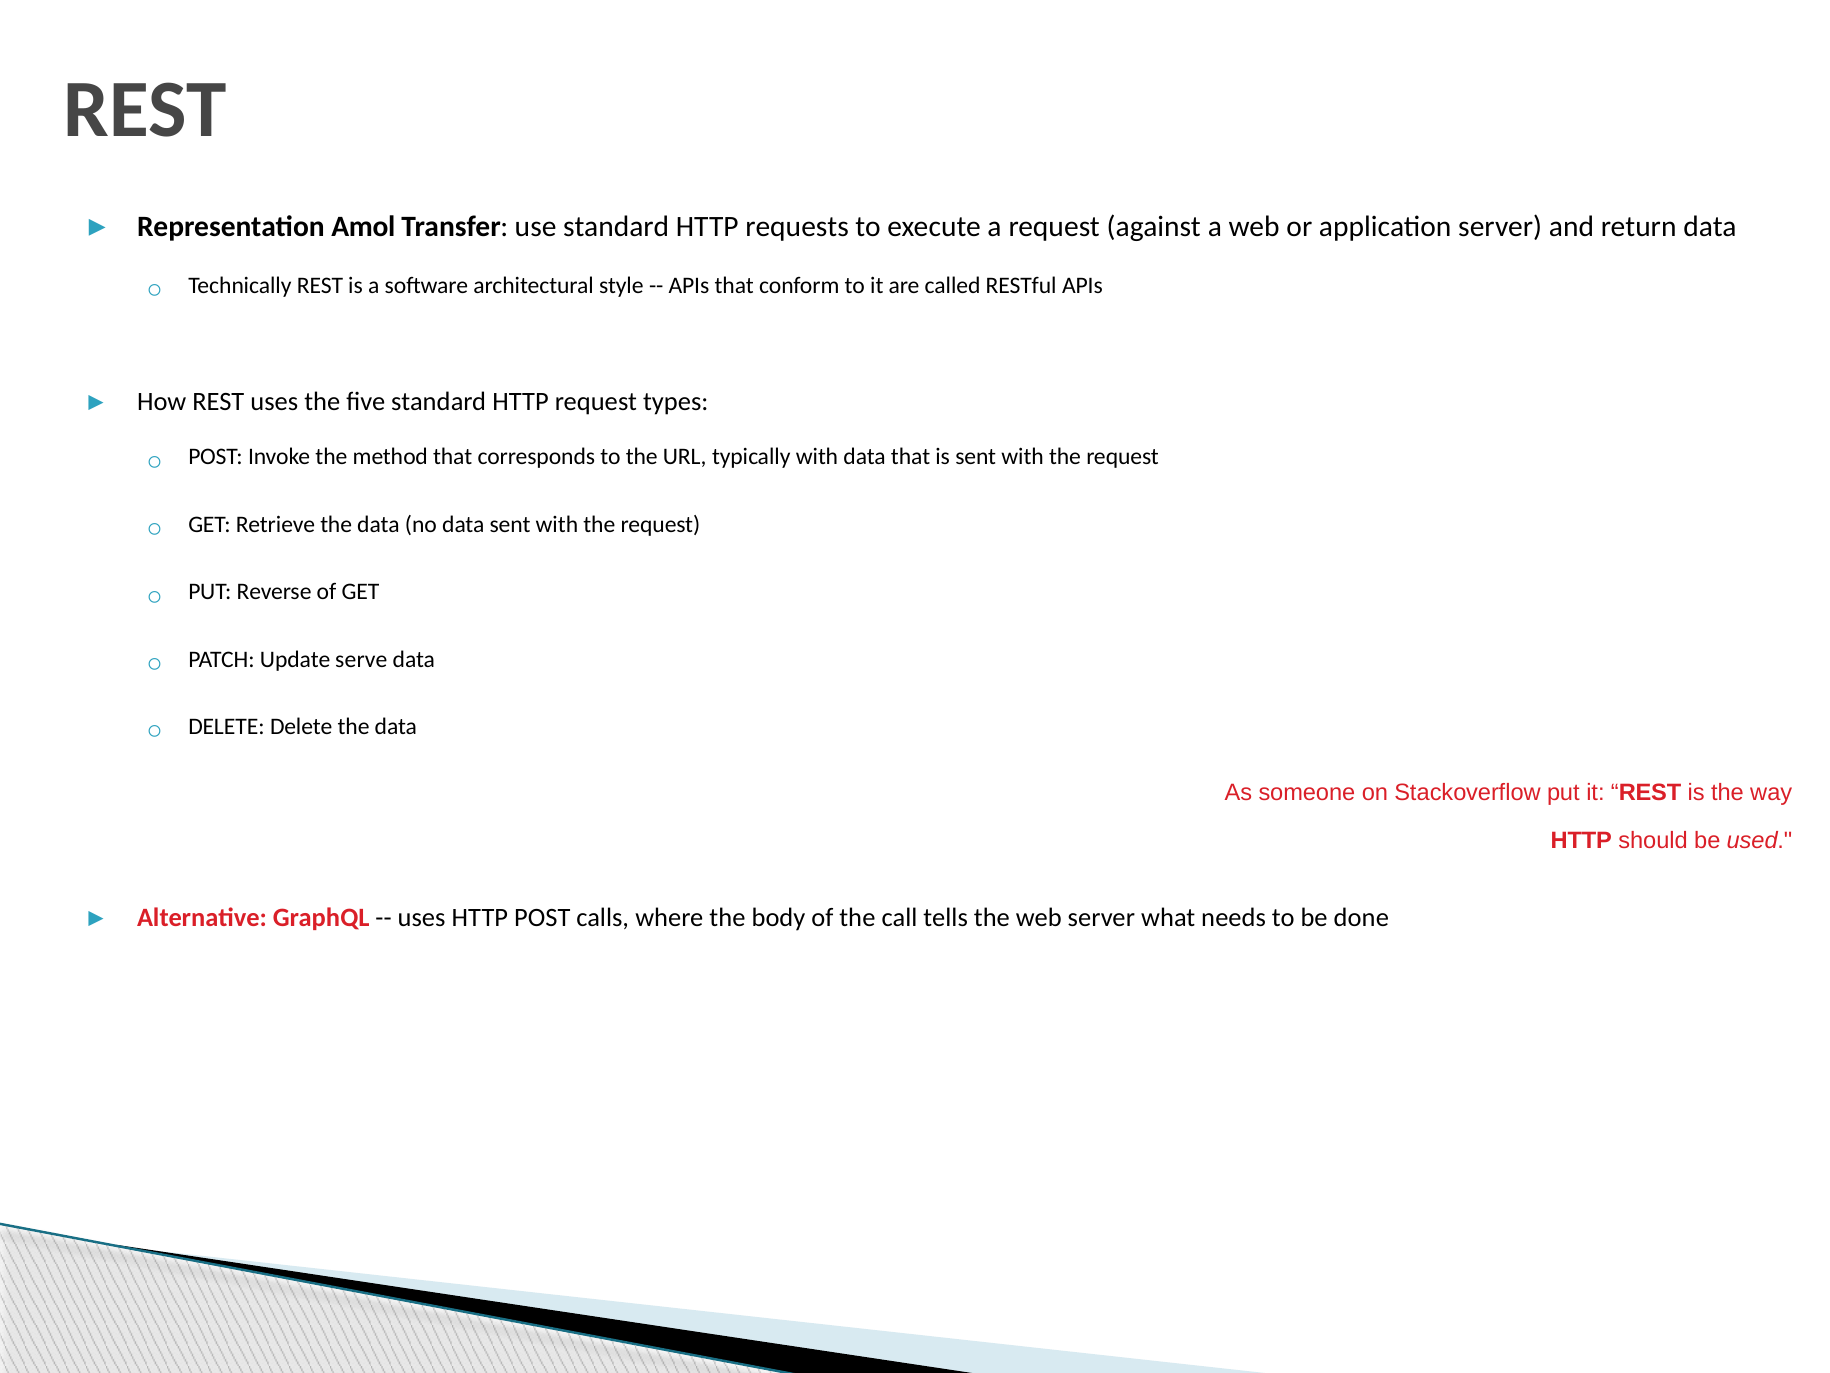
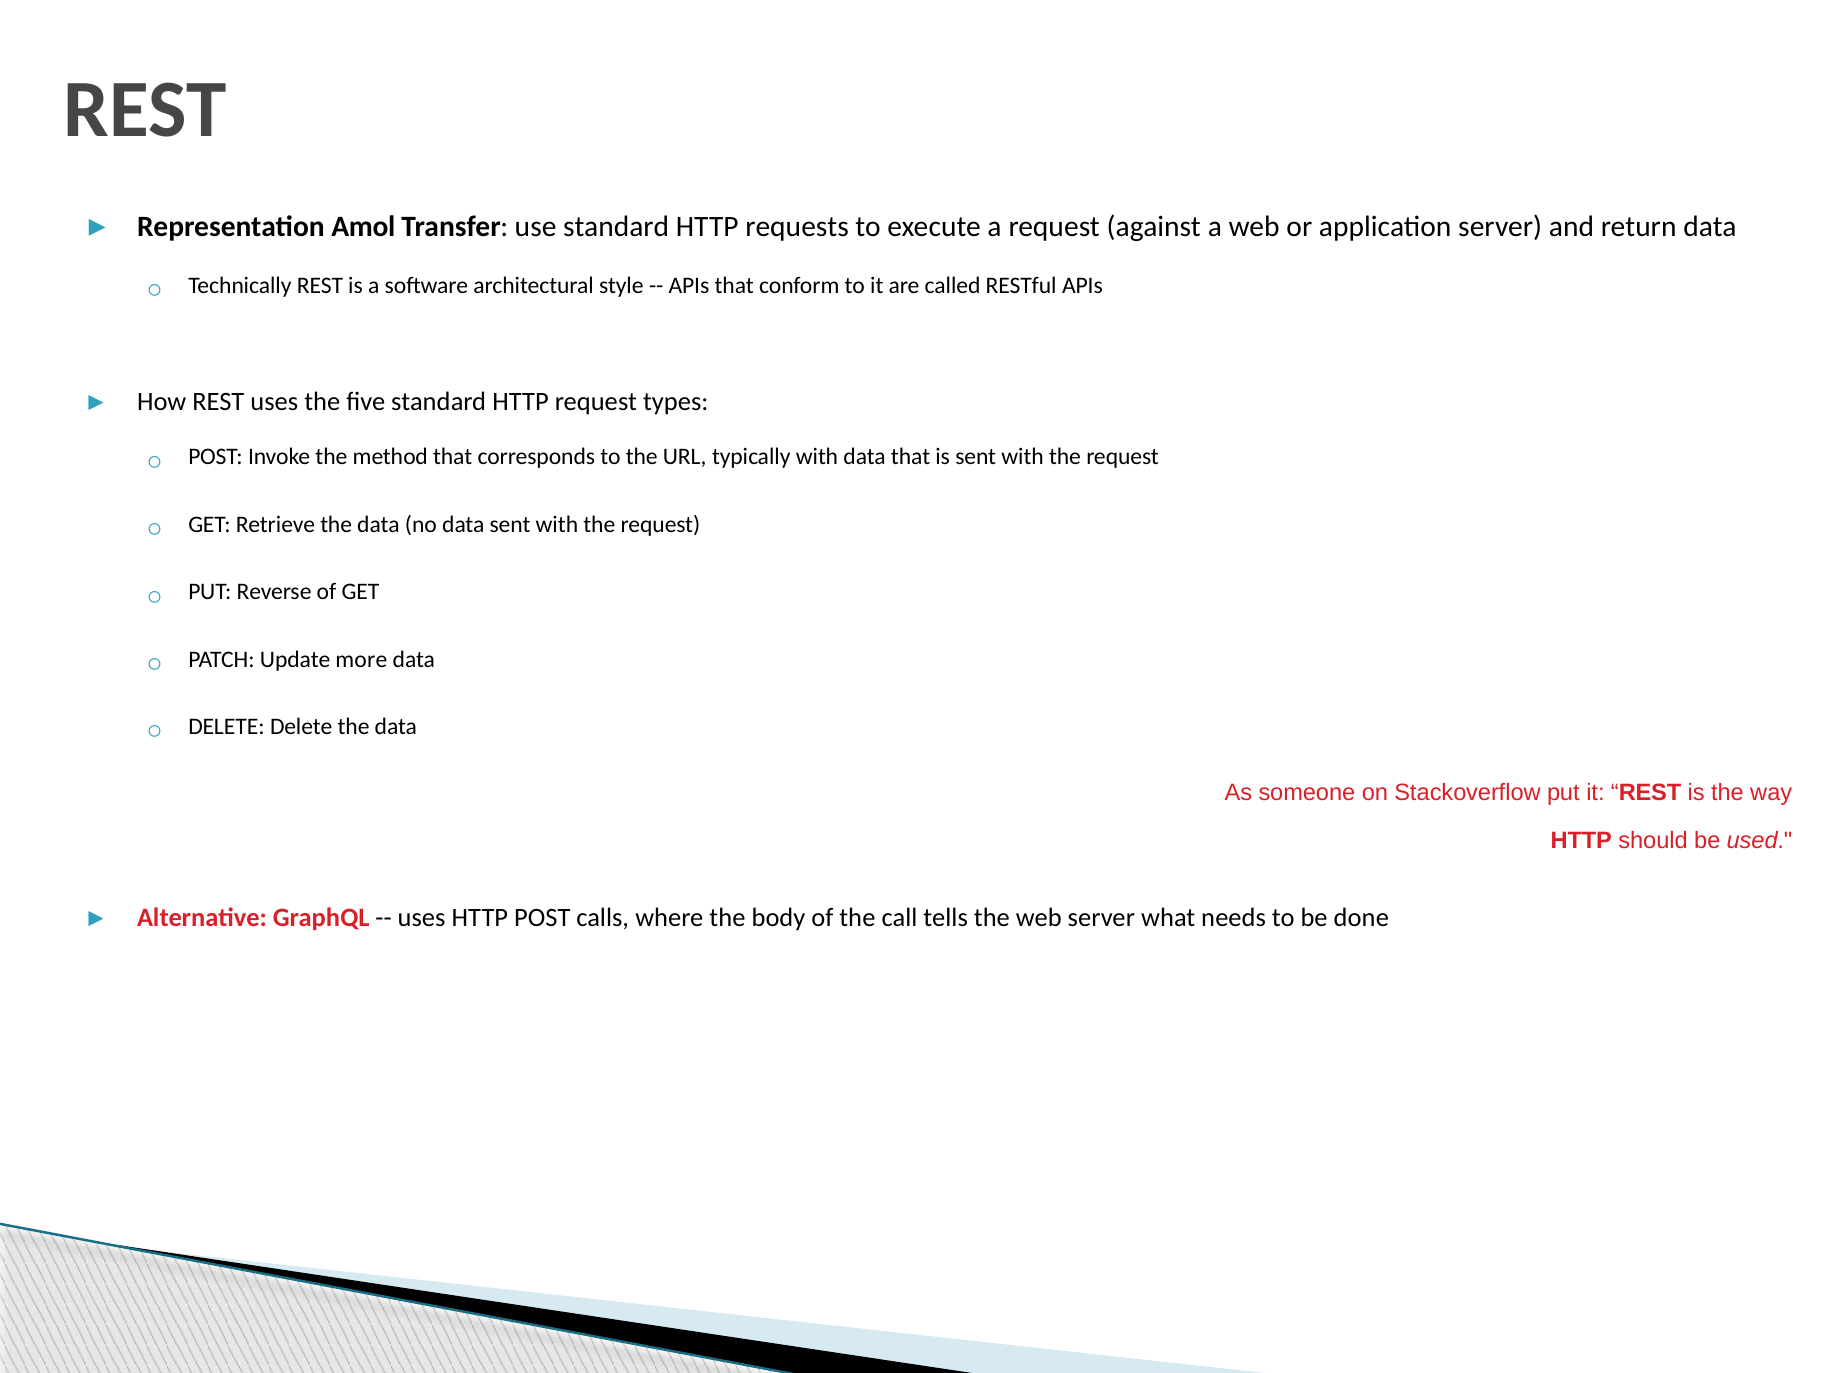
serve: serve -> more
